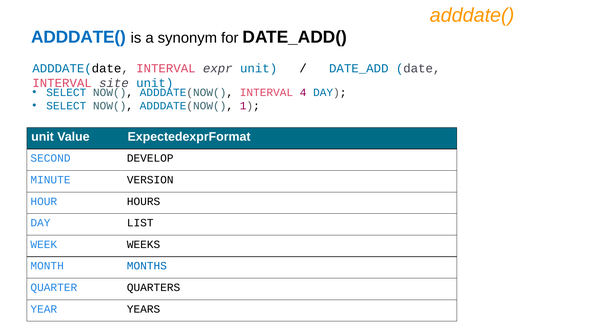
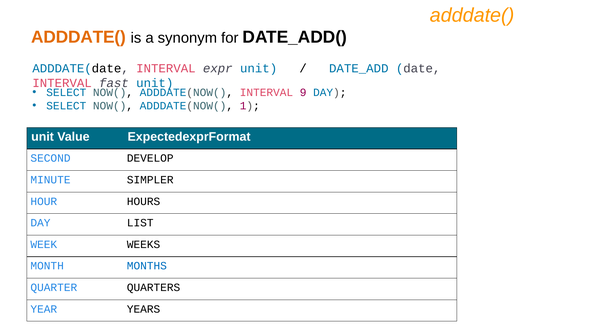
ADDDATE( at (79, 37) colour: blue -> orange
site: site -> fast
4: 4 -> 9
VERSION: VERSION -> SIMPLER
